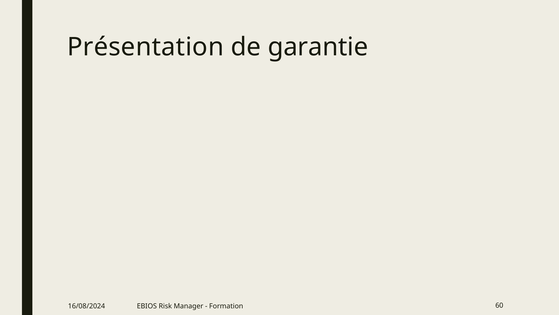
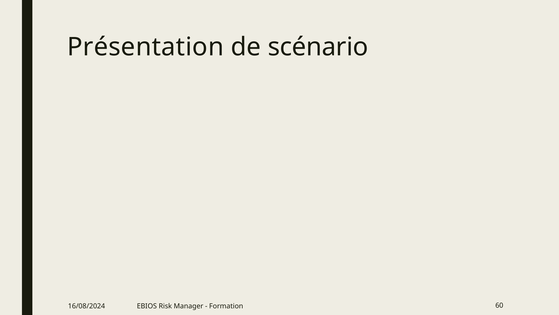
garantie: garantie -> scénario
